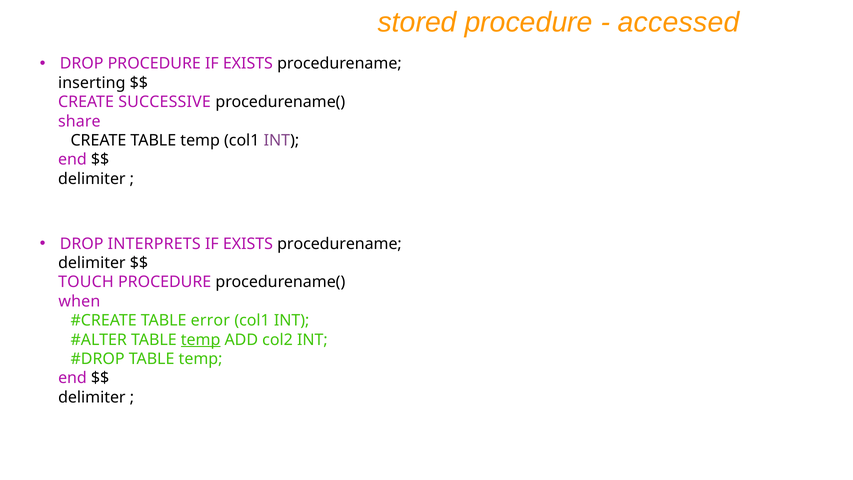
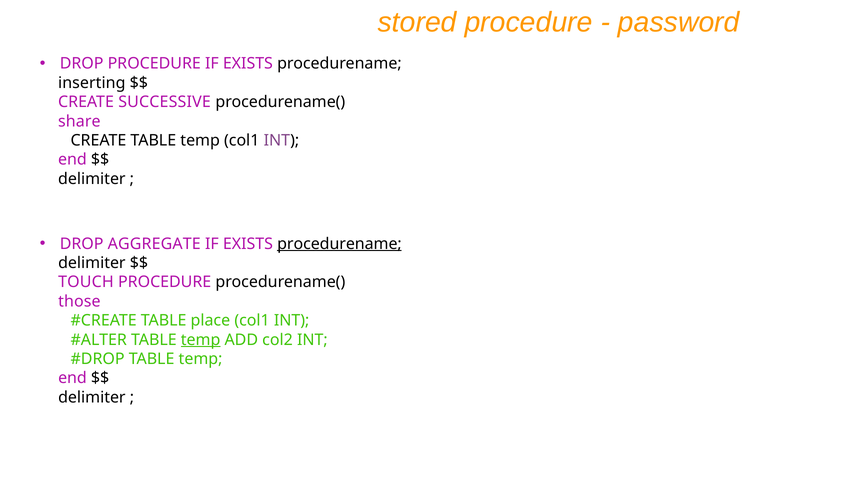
accessed: accessed -> password
INTERPRETS: INTERPRETS -> AGGREGATE
procedurename at (339, 244) underline: none -> present
when: when -> those
error: error -> place
